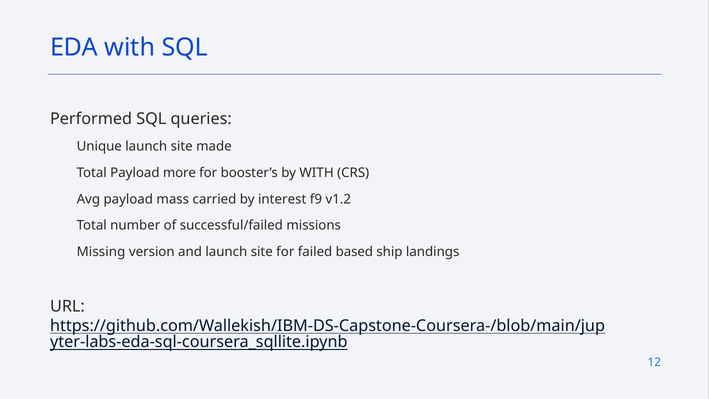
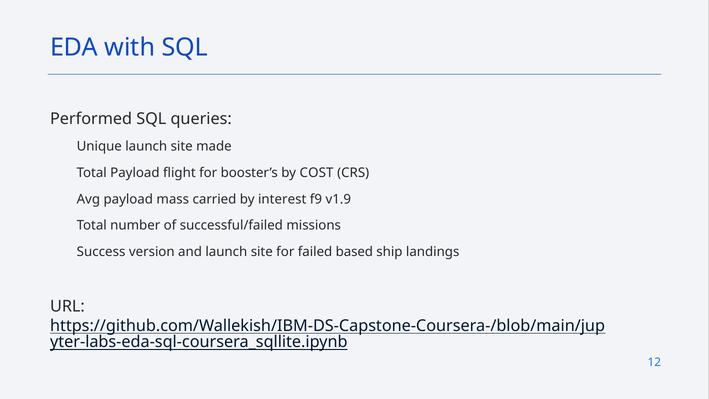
more: more -> flight
by WITH: WITH -> COST
v1.2: v1.2 -> v1.9
Missing: Missing -> Success
